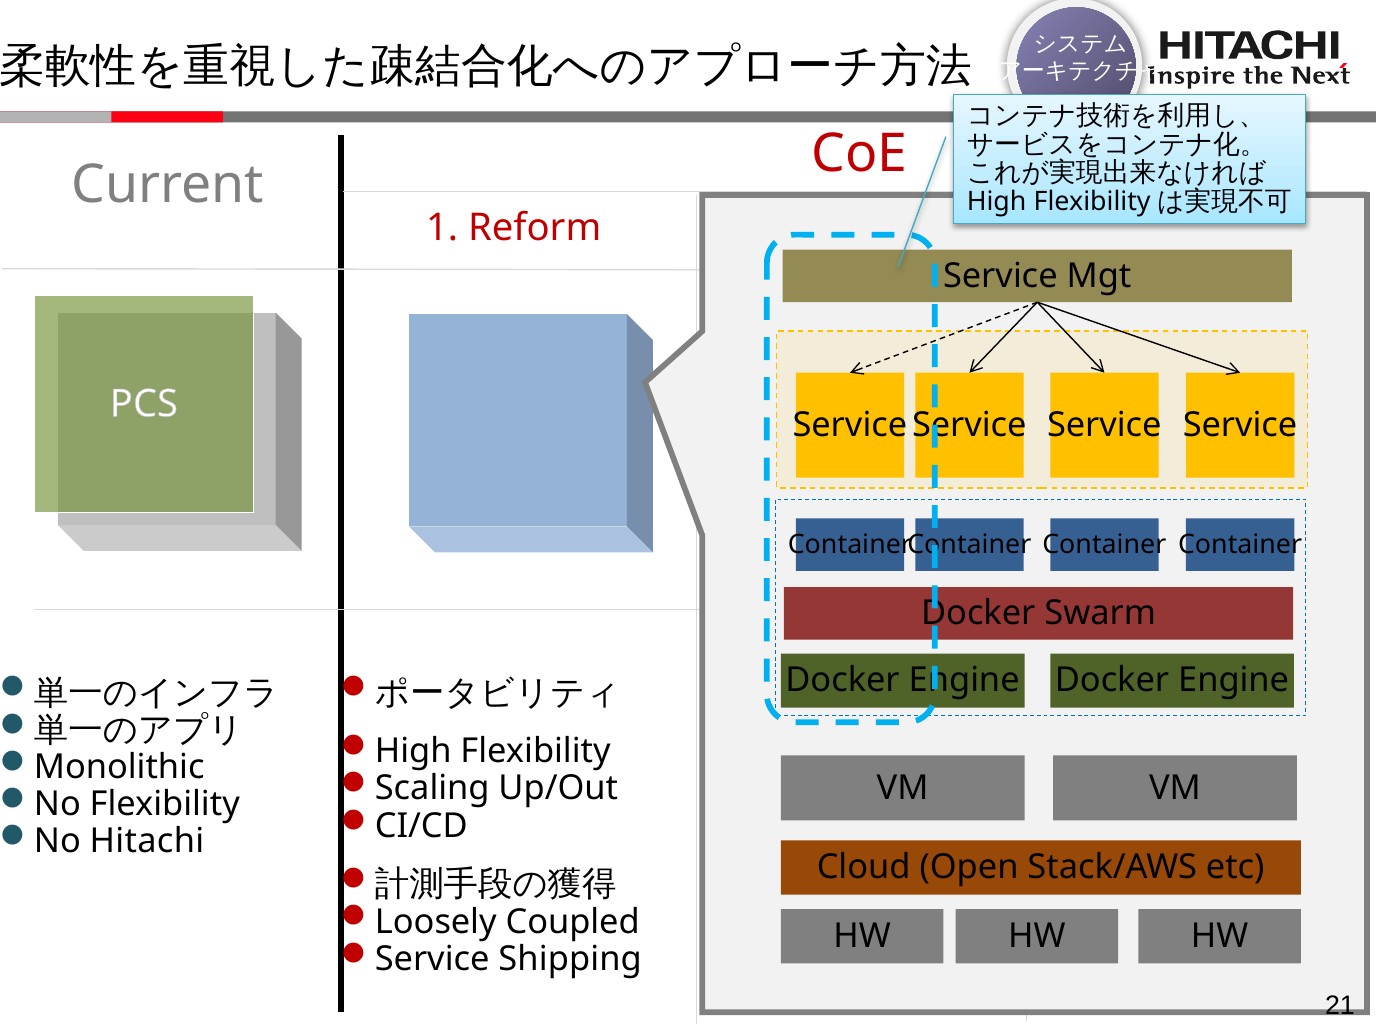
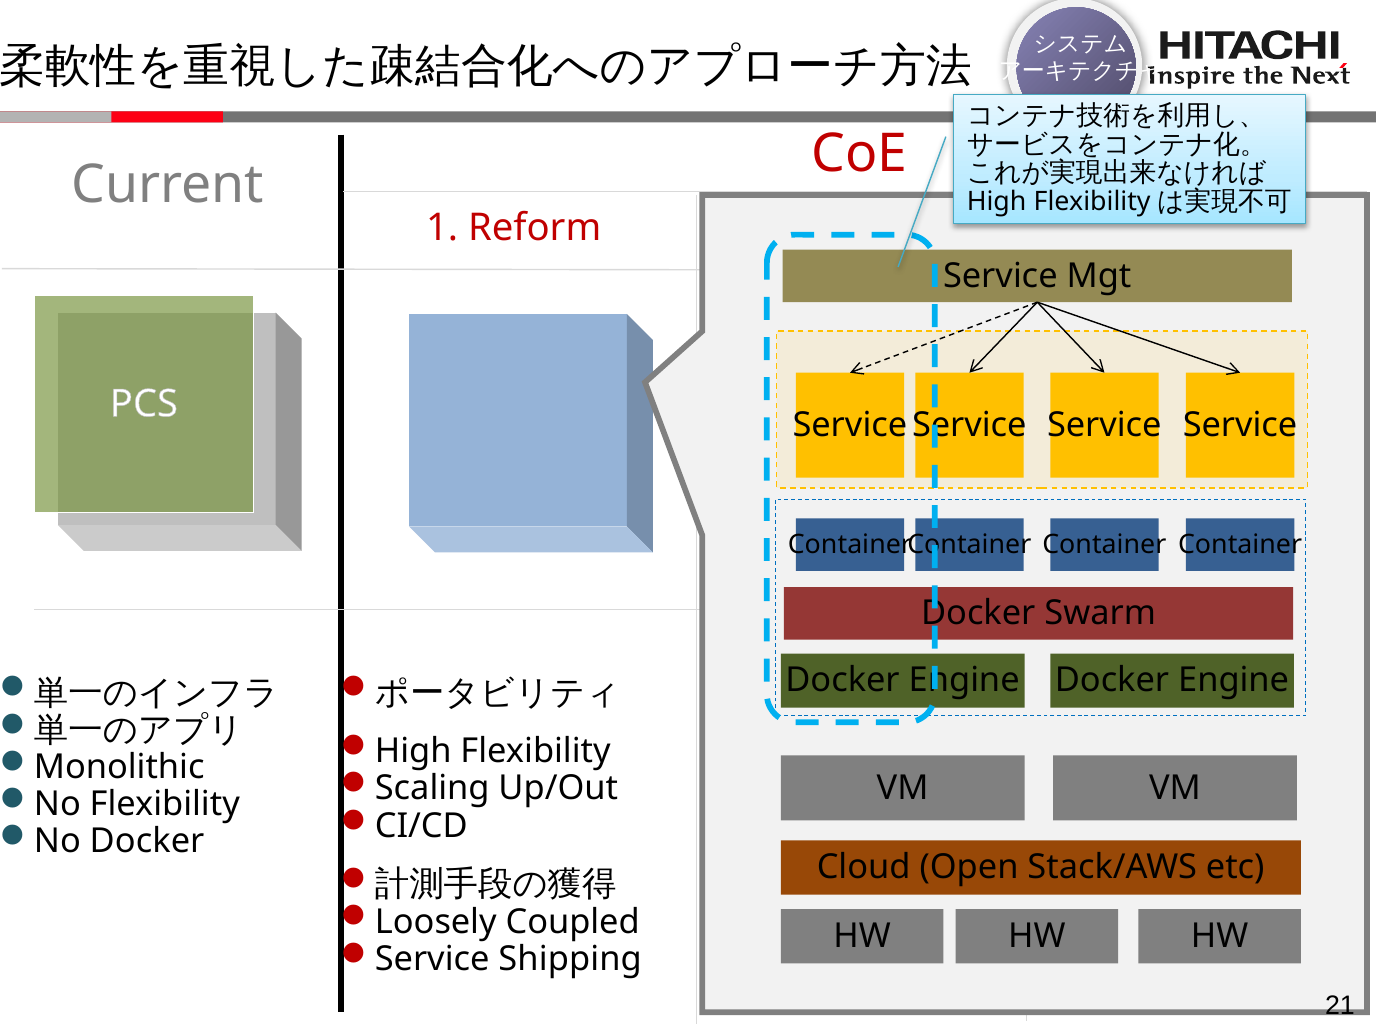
No Hitachi: Hitachi -> Docker
